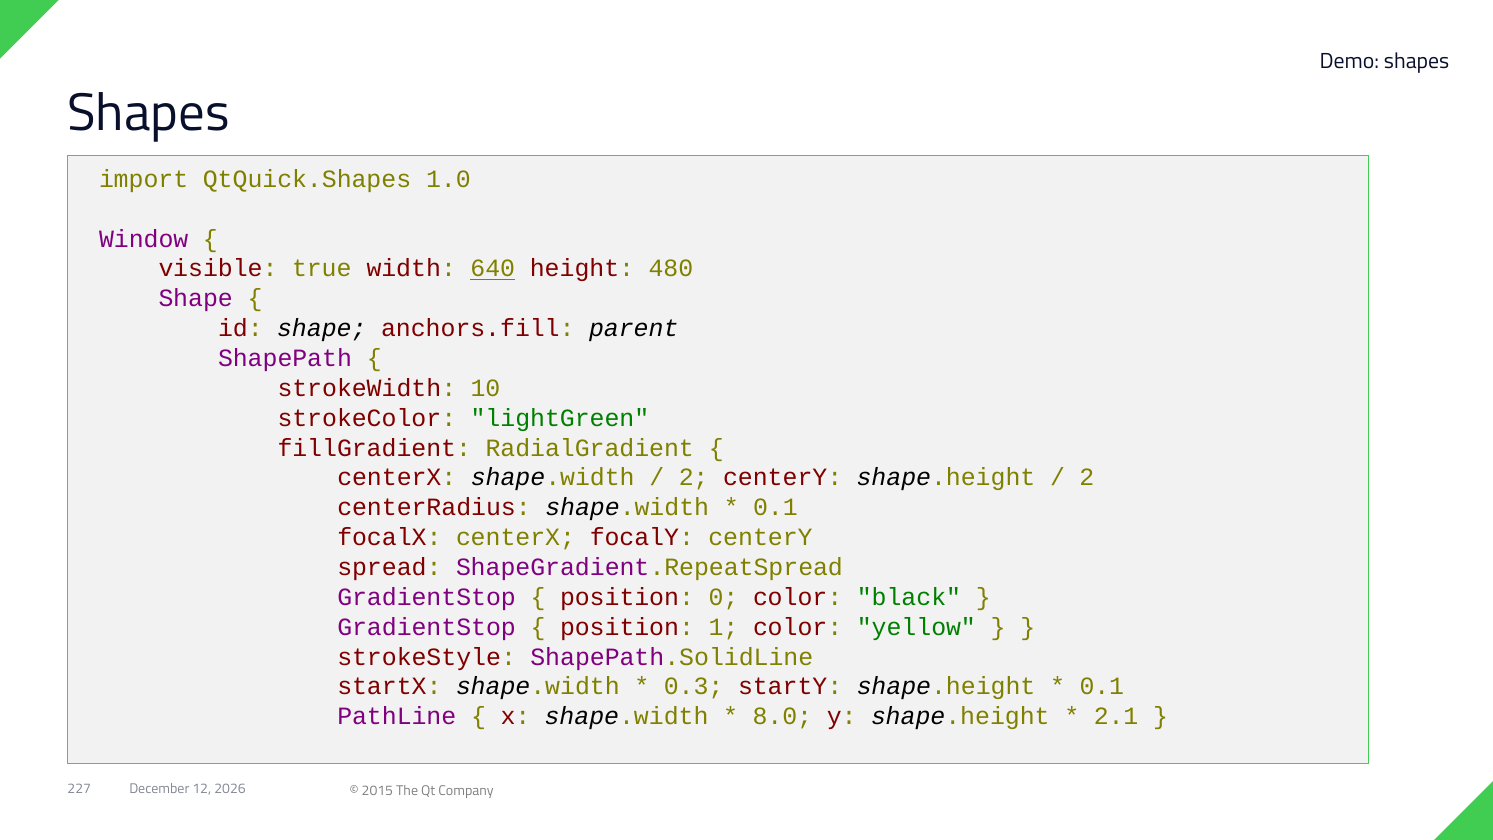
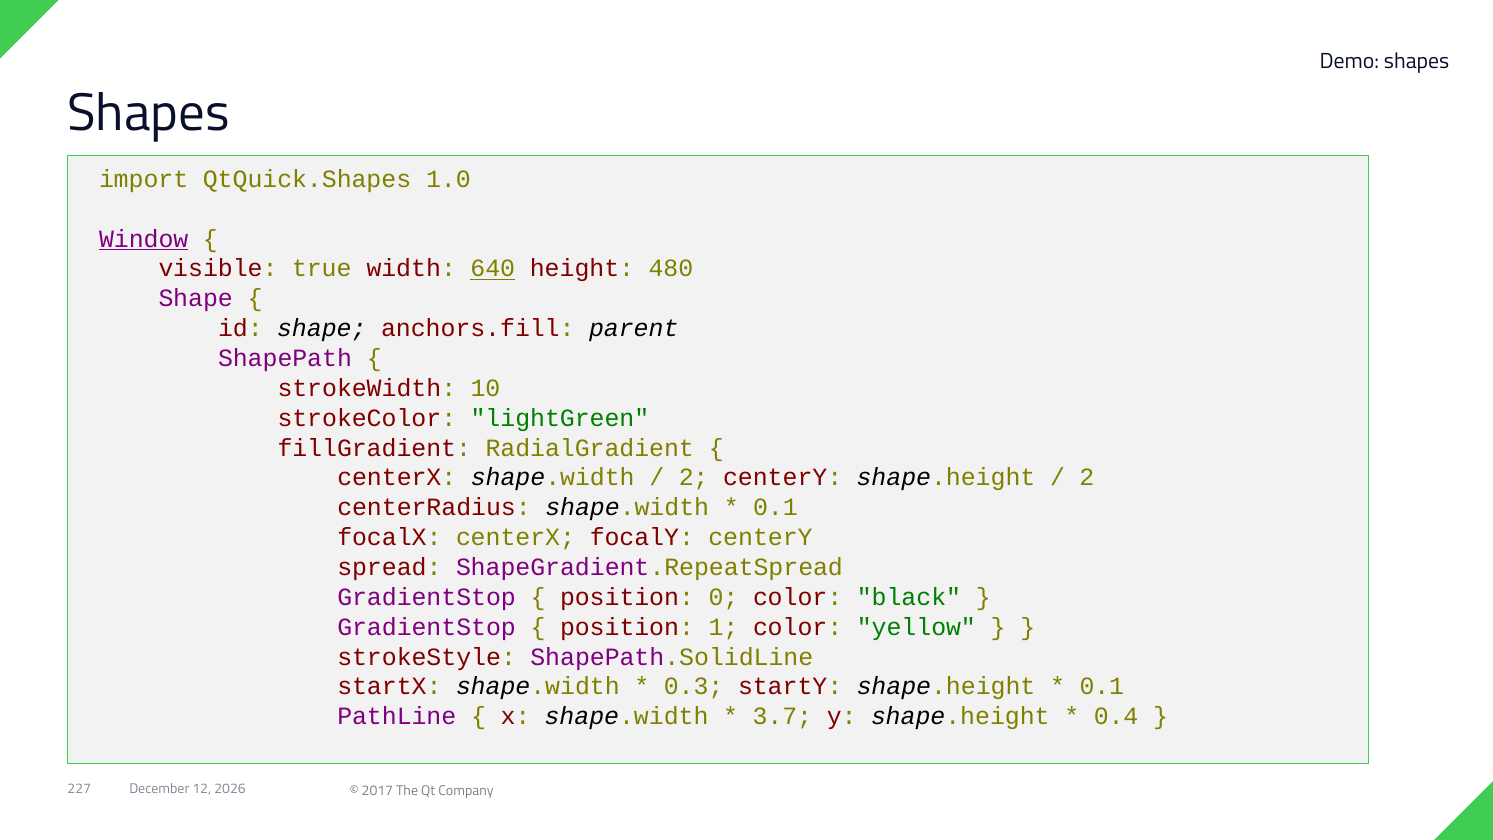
Window underline: none -> present
8.0: 8.0 -> 3.7
2.1: 2.1 -> 0.4
2015: 2015 -> 2017
